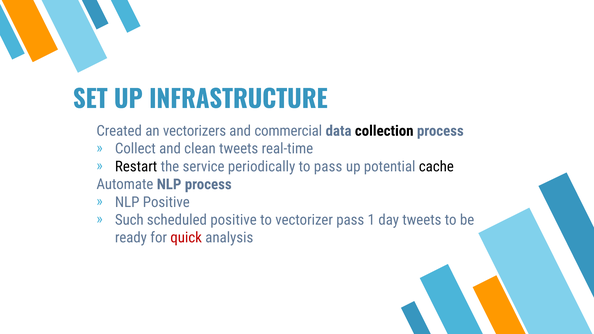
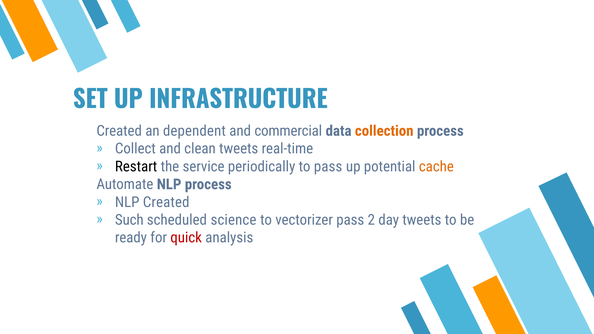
vectorizers: vectorizers -> dependent
collection colour: black -> orange
cache colour: black -> orange
NLP Positive: Positive -> Created
scheduled positive: positive -> science
1: 1 -> 2
